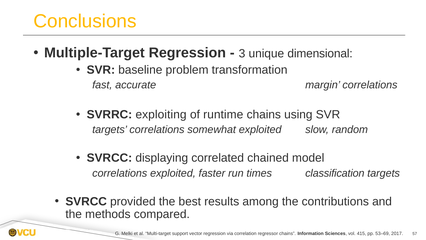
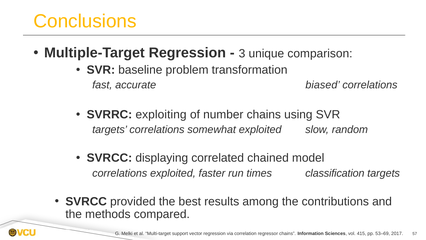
dimensional: dimensional -> comparison
margin: margin -> biased
runtime: runtime -> number
